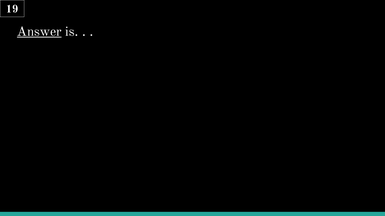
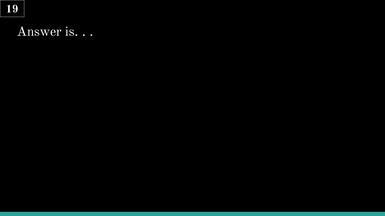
Answer underline: present -> none
